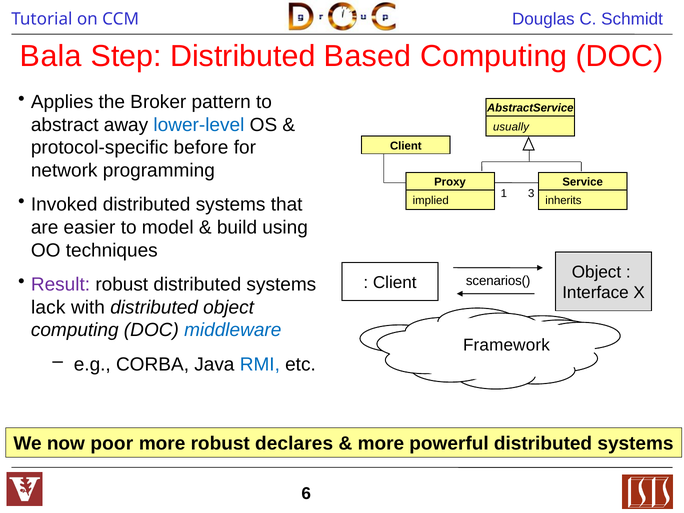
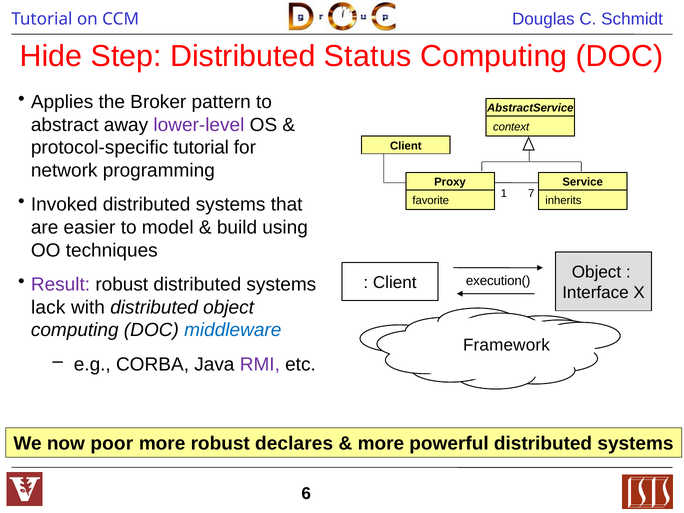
Bala: Bala -> Hide
Based: Based -> Status
lower-level colour: blue -> purple
usually: usually -> context
protocol-specific before: before -> tutorial
3: 3 -> 7
implied: implied -> favorite
scenarios(: scenarios( -> execution(
RMI colour: blue -> purple
